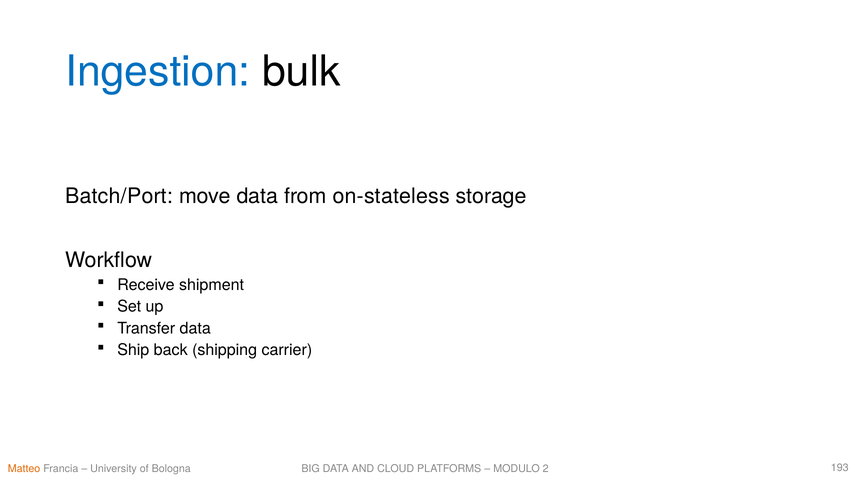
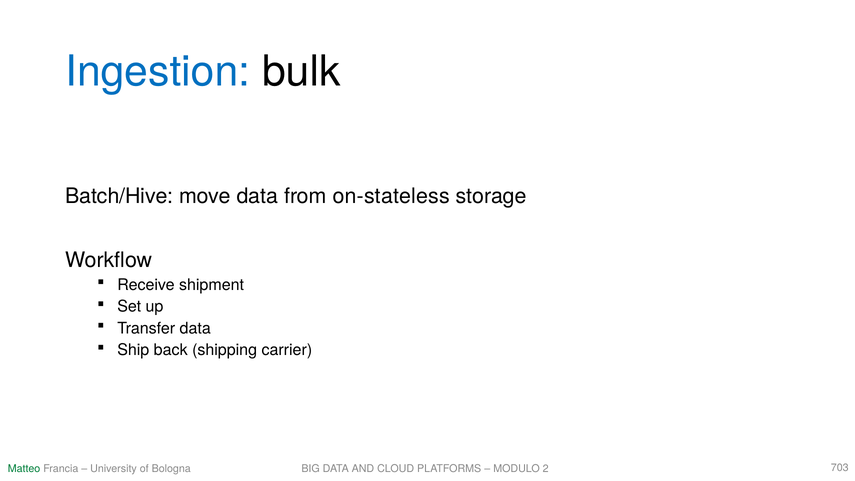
Batch/Port: Batch/Port -> Batch/Hive
Matteo colour: orange -> green
193: 193 -> 703
